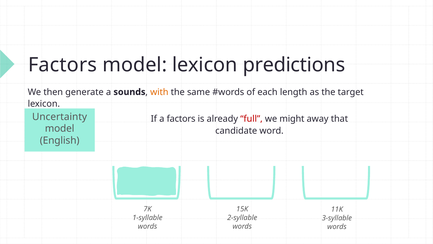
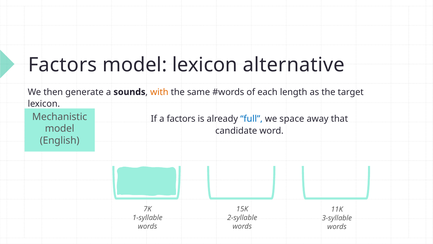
predictions: predictions -> alternative
Uncertainty: Uncertainty -> Mechanistic
full colour: red -> blue
might: might -> space
